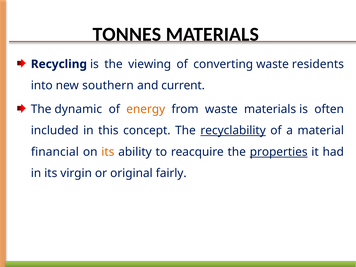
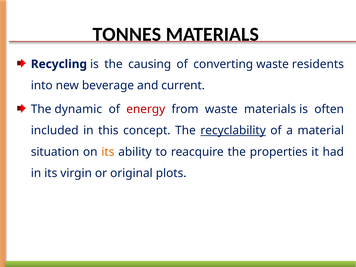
viewing: viewing -> causing
southern: southern -> beverage
energy colour: orange -> red
financial: financial -> situation
properties underline: present -> none
fairly: fairly -> plots
